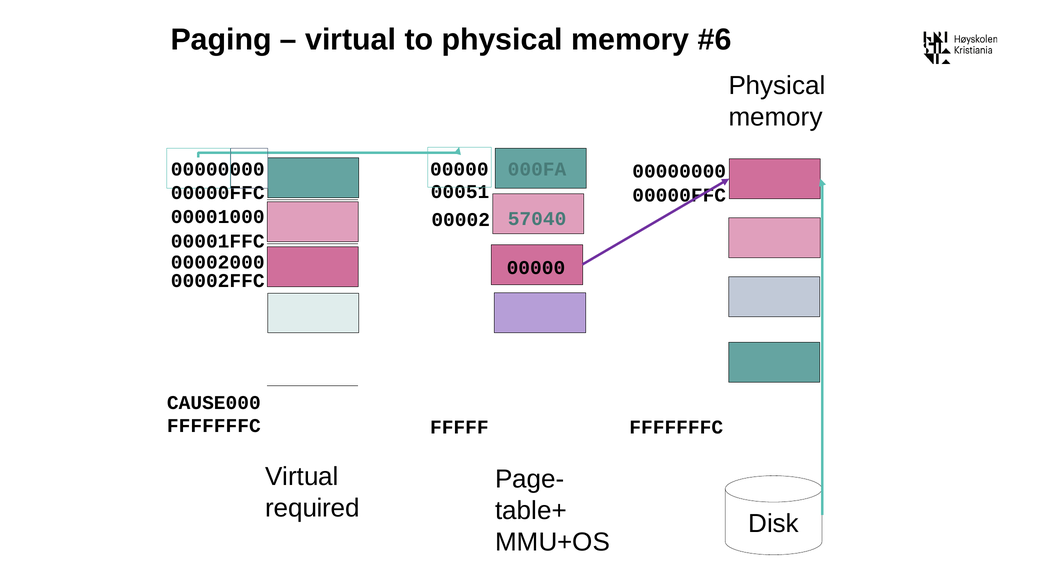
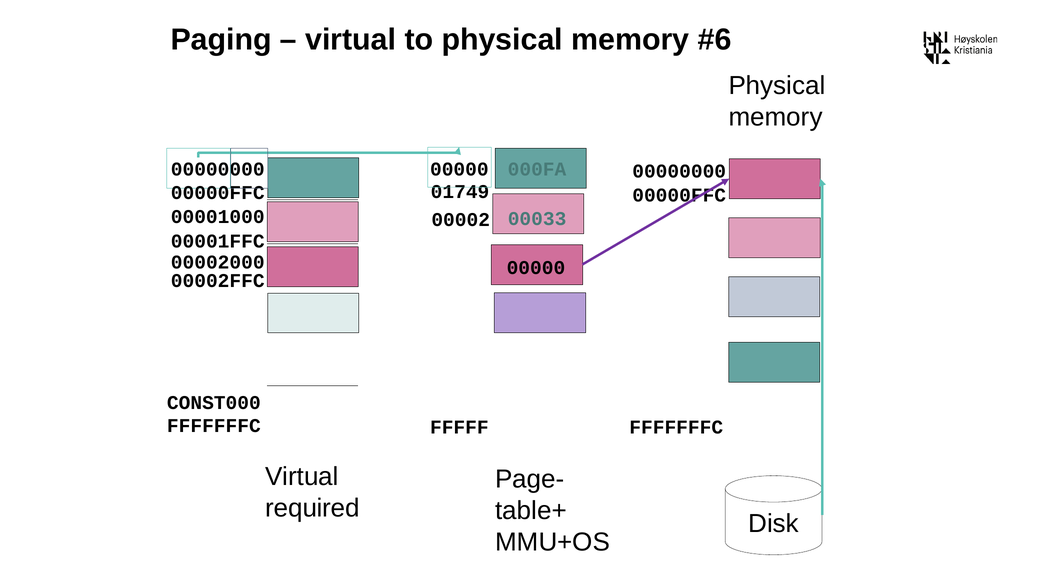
00051: 00051 -> 01749
57040: 57040 -> 00033
CAUSE000: CAUSE000 -> CONST000
